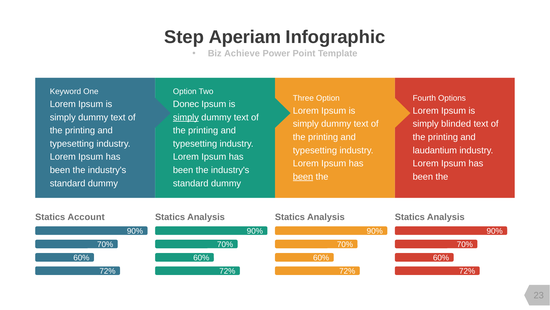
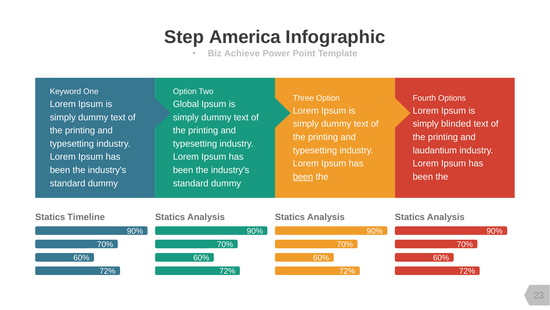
Aperiam: Aperiam -> America
Donec: Donec -> Global
simply at (186, 117) underline: present -> none
Account: Account -> Timeline
